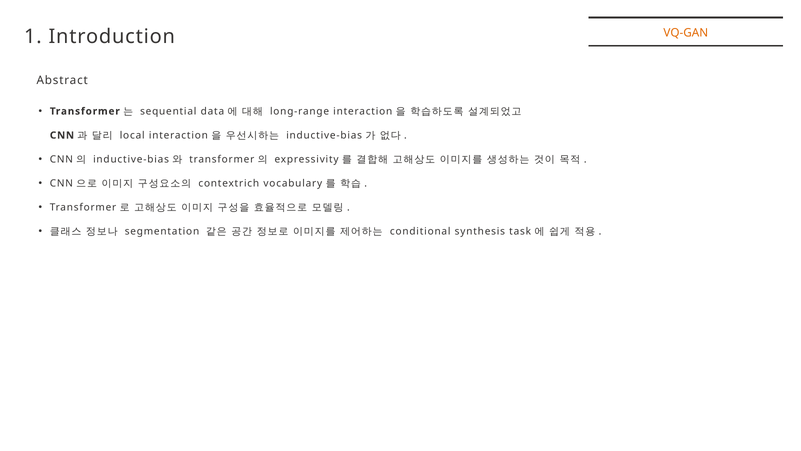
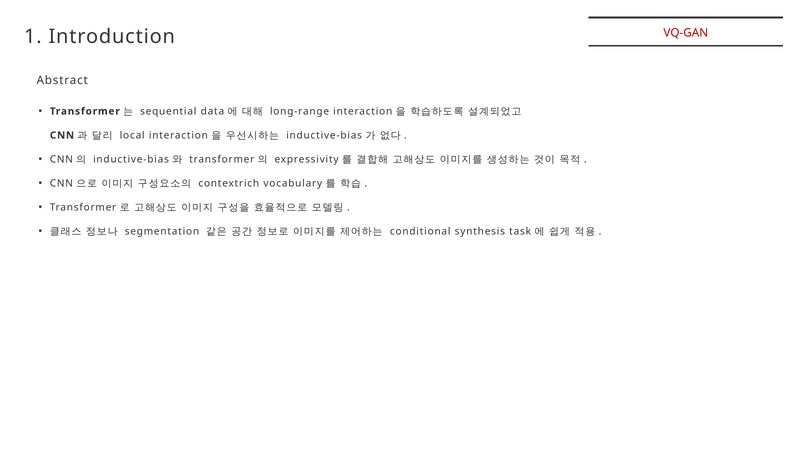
VQ-GAN colour: orange -> red
